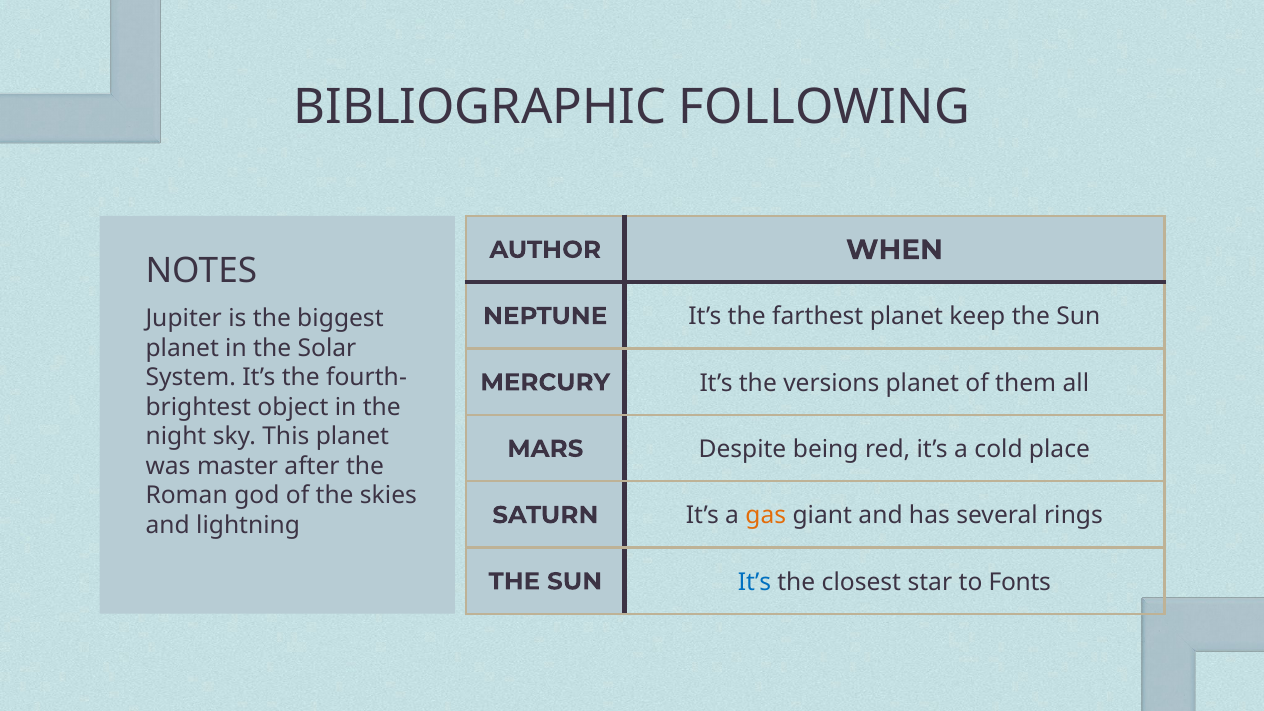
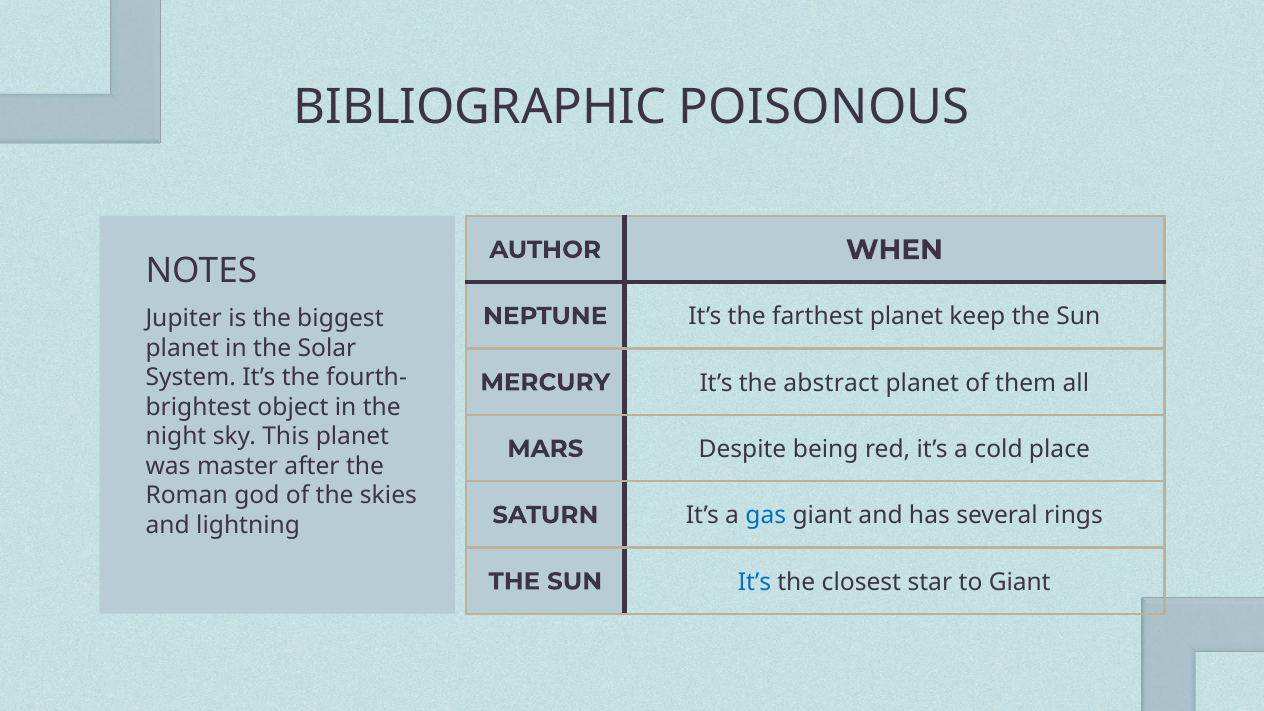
FOLLOWING: FOLLOWING -> POISONOUS
versions: versions -> abstract
gas colour: orange -> blue
to Fonts: Fonts -> Giant
